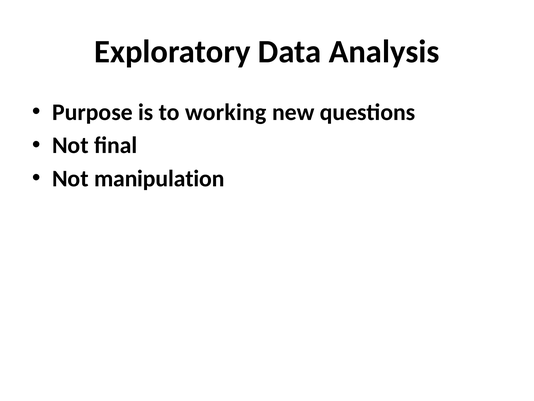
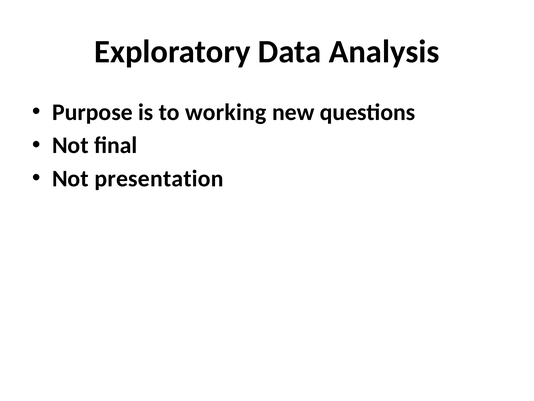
manipulation: manipulation -> presentation
